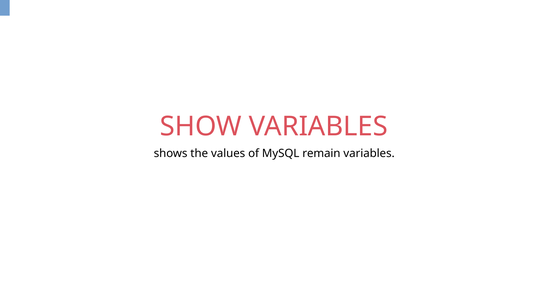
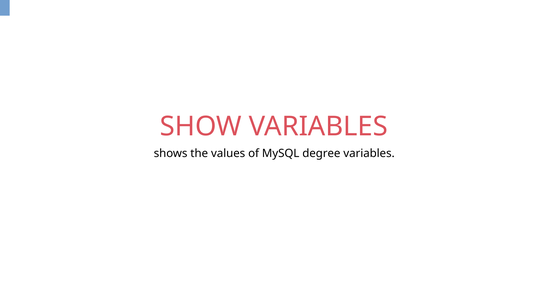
remain: remain -> degree
